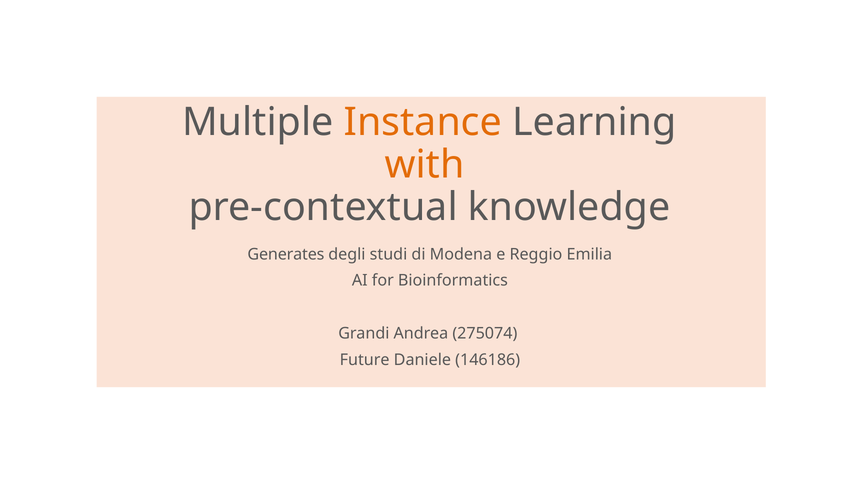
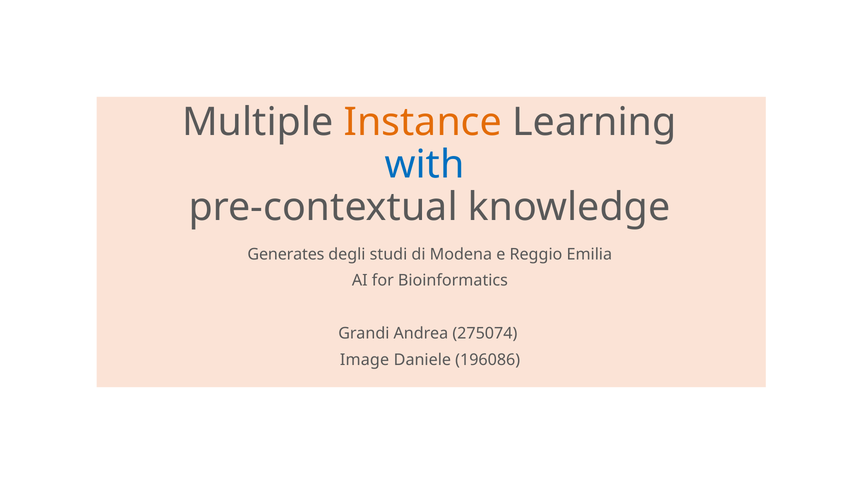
with colour: orange -> blue
Future: Future -> Image
146186: 146186 -> 196086
